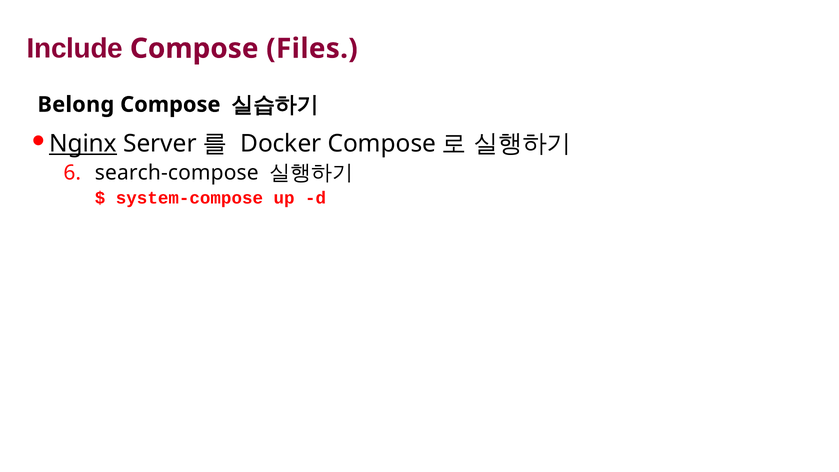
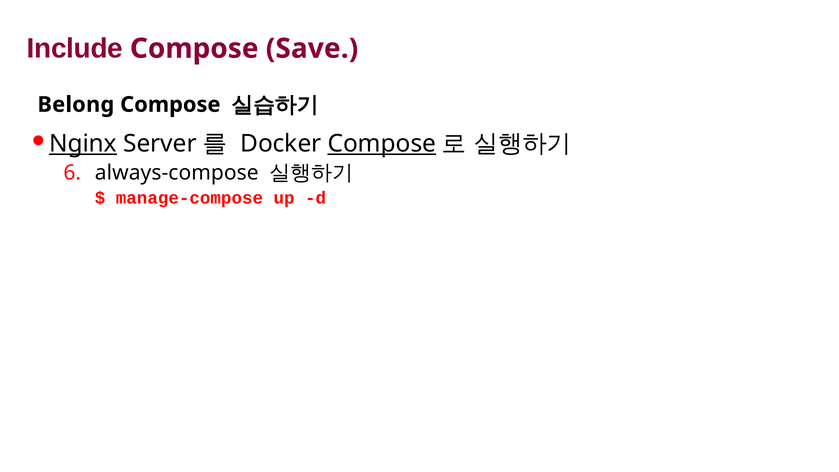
Files: Files -> Save
Compose at (382, 144) underline: none -> present
search-compose: search-compose -> always-compose
system-compose: system-compose -> manage-compose
